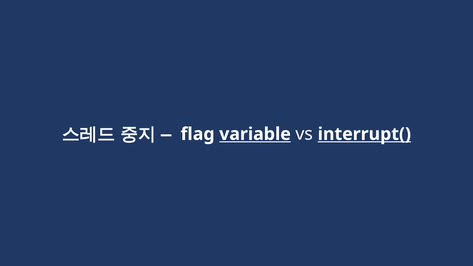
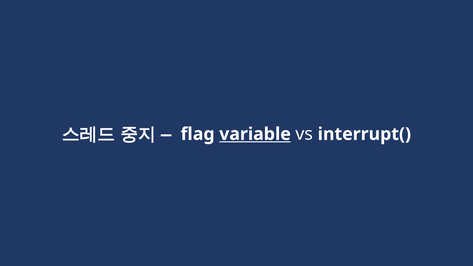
interrupt( underline: present -> none
